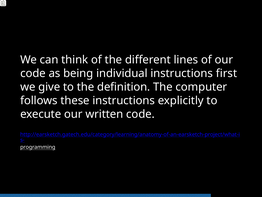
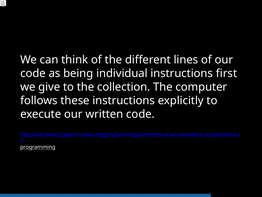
definition: definition -> collection
